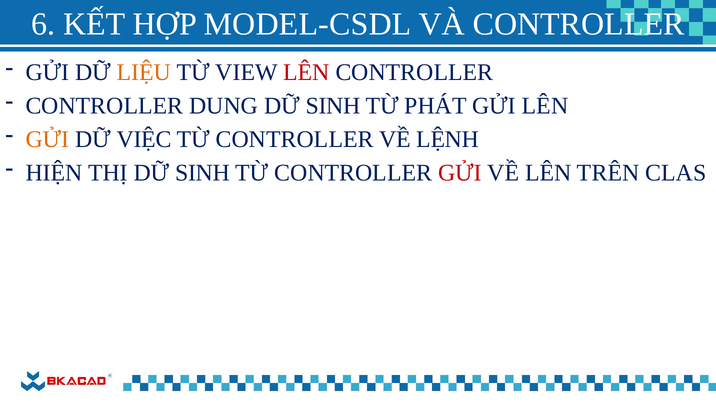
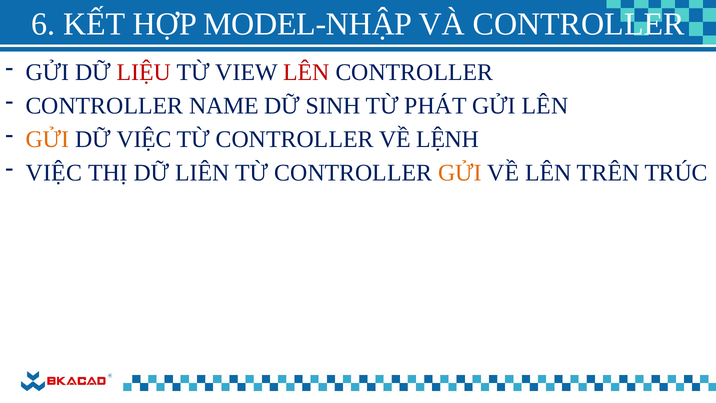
MODEL-CSDL: MODEL-CSDL -> MODEL-NHẬP
LIỆU colour: orange -> red
DUNG: DUNG -> NAME
HIỆN at (54, 173): HIỆN -> VIỆC
THỊ DỮ SINH: SINH -> LIÊN
GỬI at (460, 173) colour: red -> orange
CLAS: CLAS -> TRÚC
